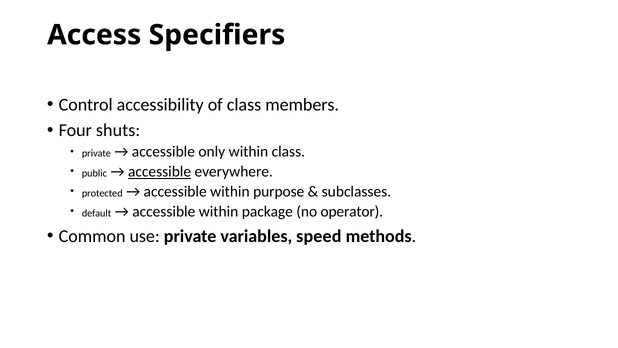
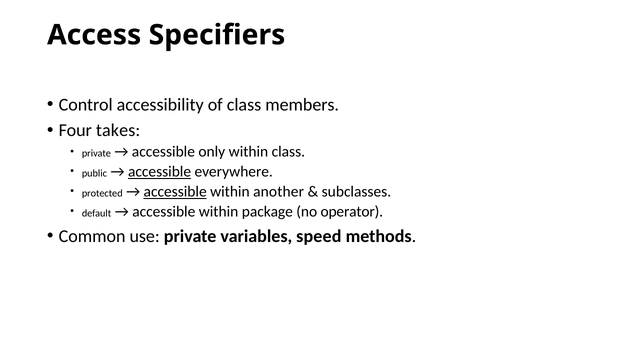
shuts: shuts -> takes
accessible at (175, 191) underline: none -> present
purpose: purpose -> another
